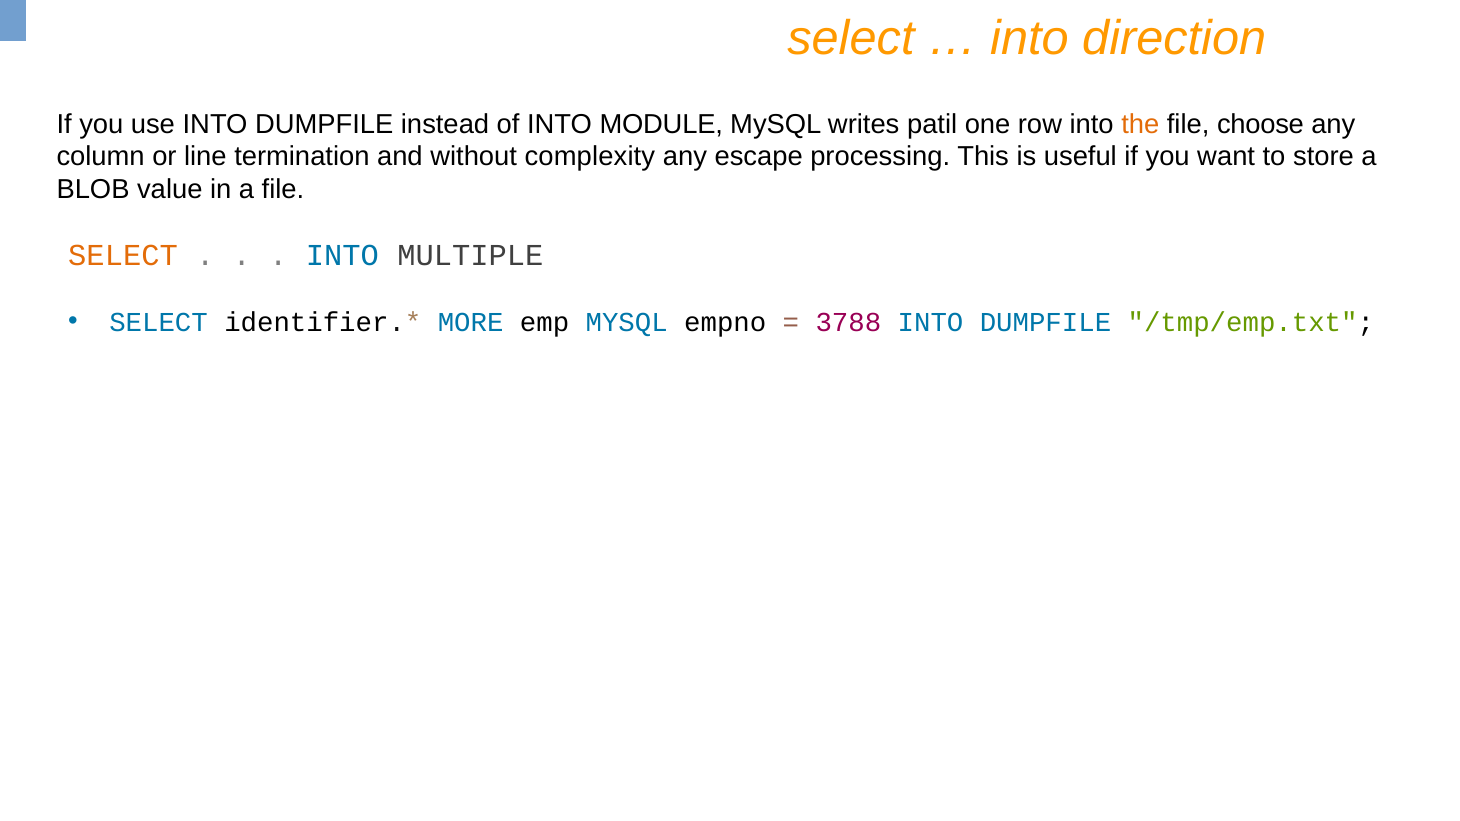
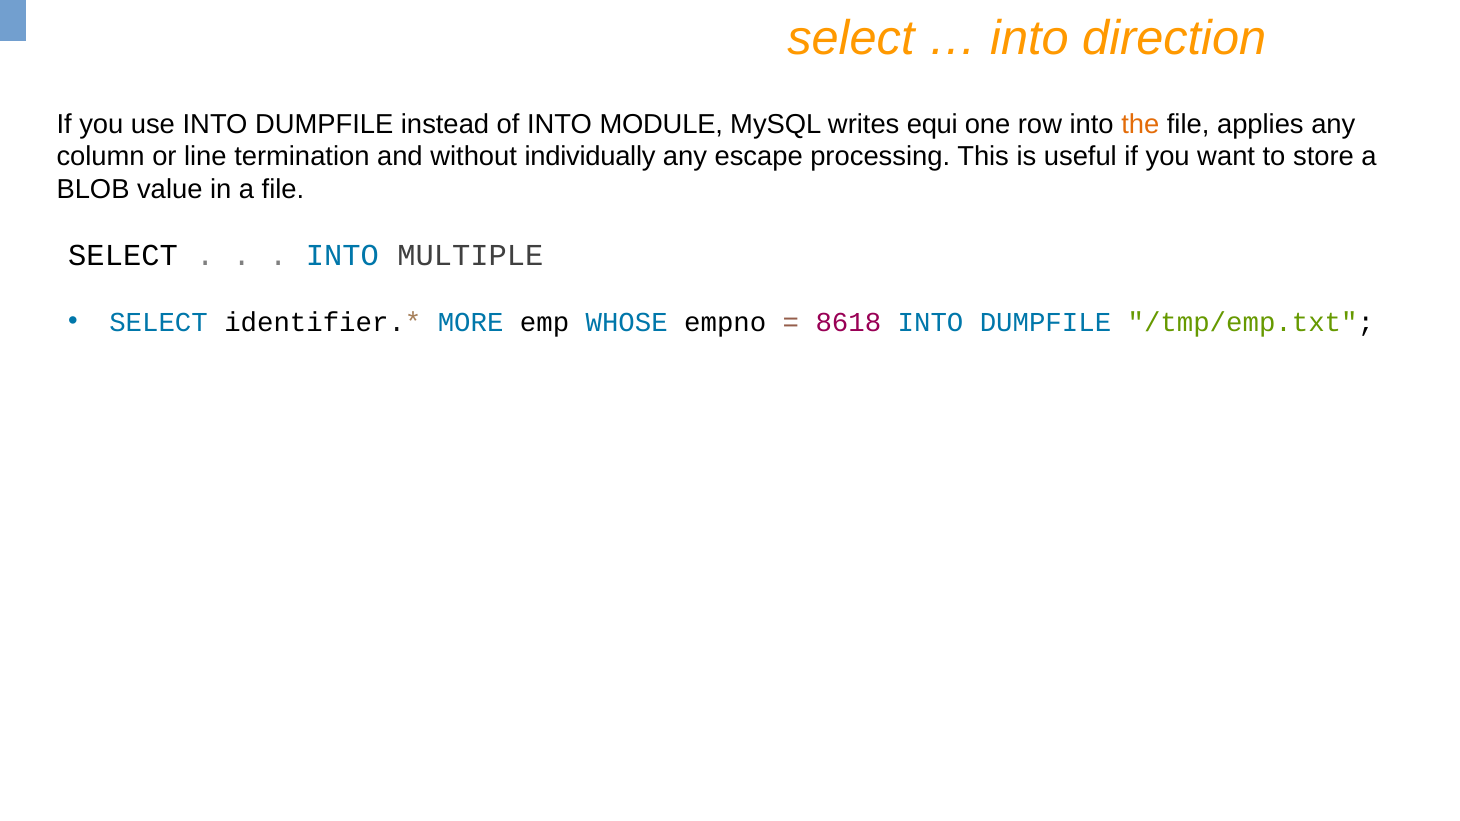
patil: patil -> equi
choose: choose -> applies
complexity: complexity -> individually
SELECT at (123, 255) colour: orange -> black
emp MYSQL: MYSQL -> WHOSE
3788: 3788 -> 8618
